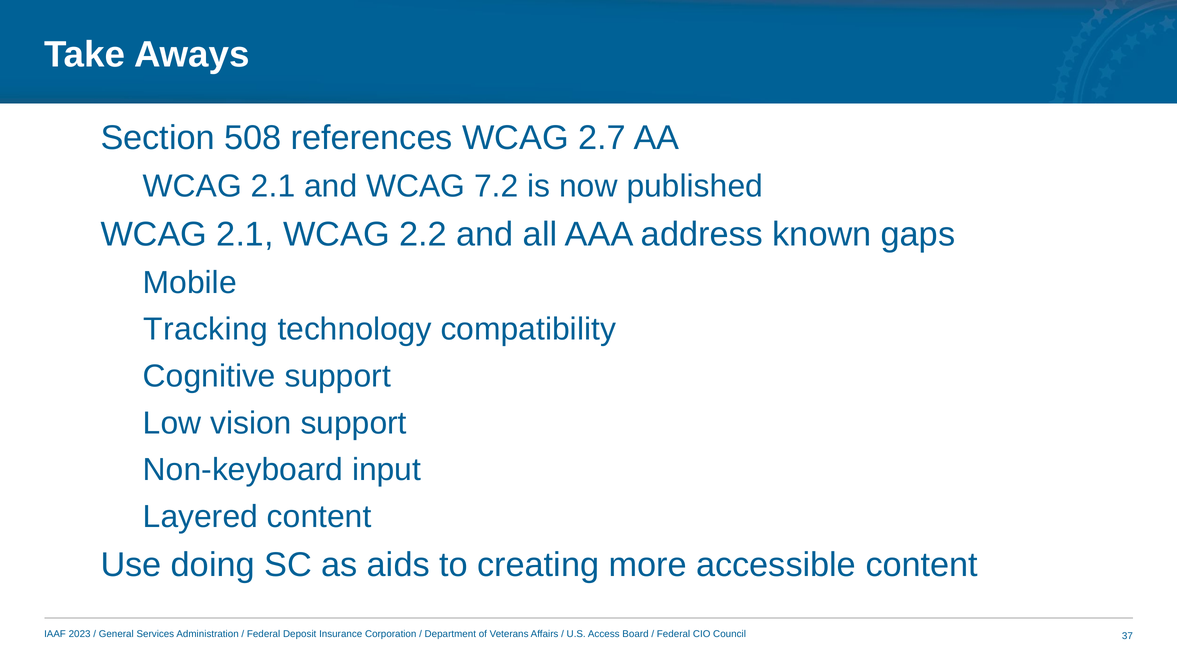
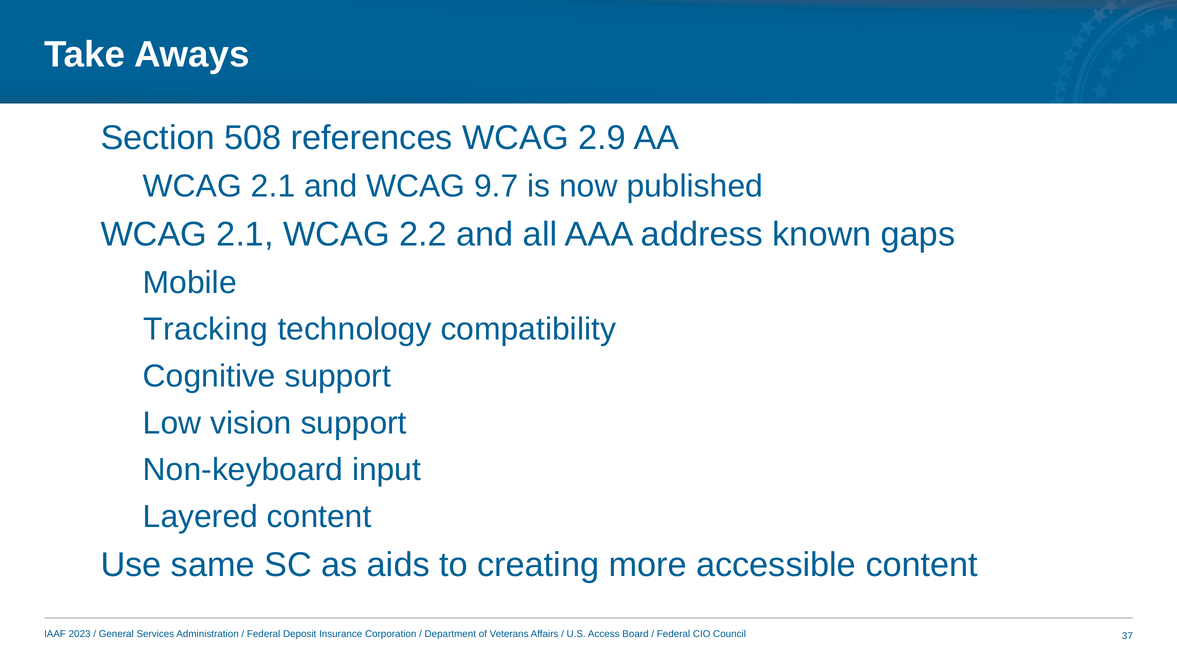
2.7: 2.7 -> 2.9
7.2: 7.2 -> 9.7
doing: doing -> same
